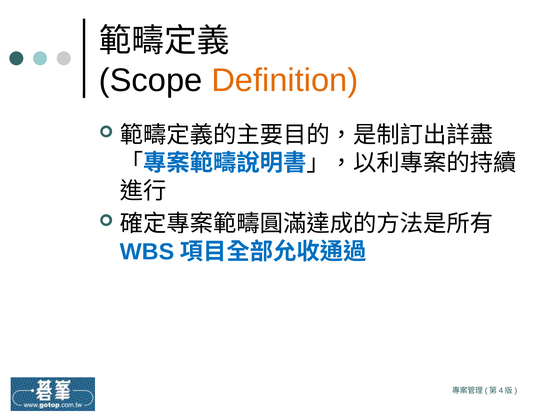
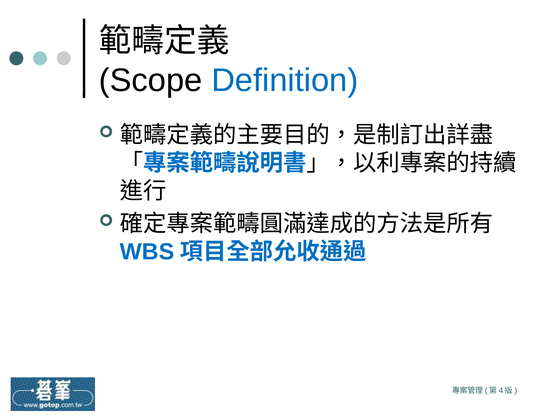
Definition colour: orange -> blue
